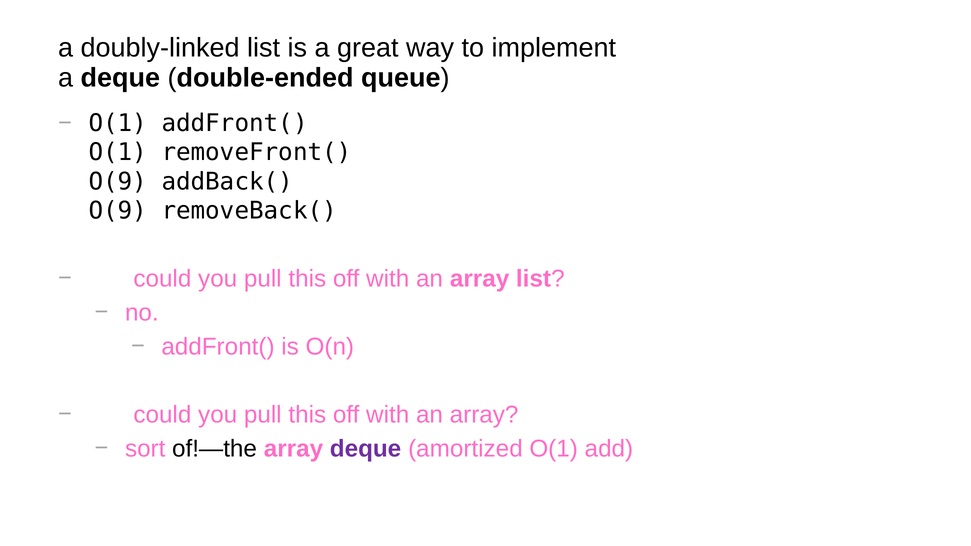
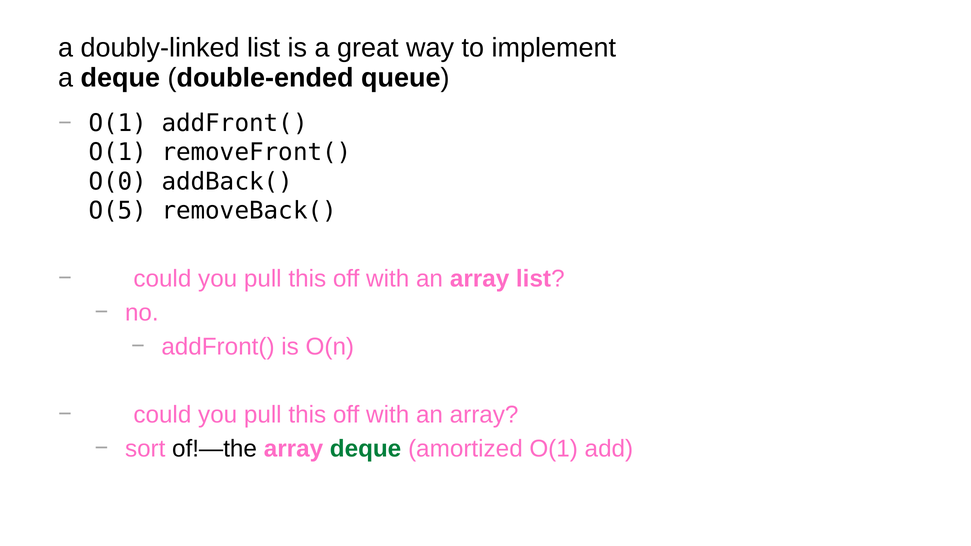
O(9 at (118, 182): O(9 -> O(0
O(9 at (118, 211): O(9 -> O(5
deque at (366, 449) colour: purple -> green
